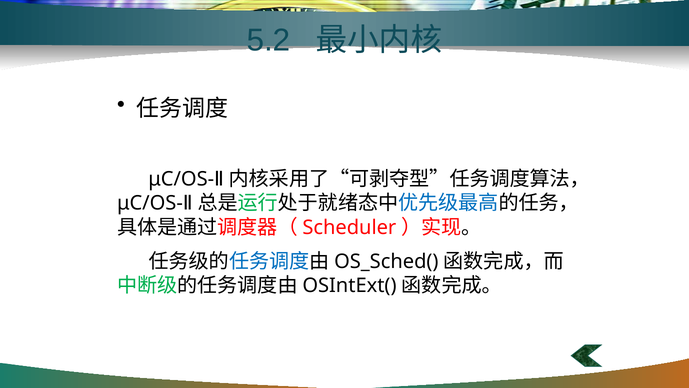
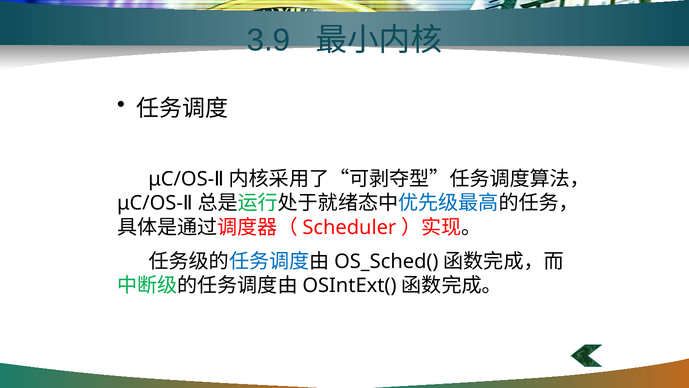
5.2: 5.2 -> 3.9
